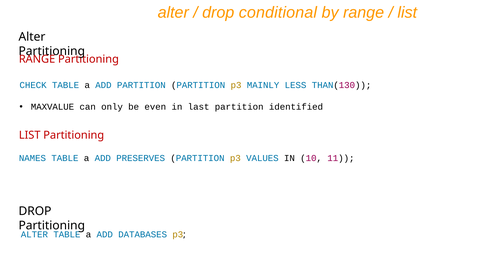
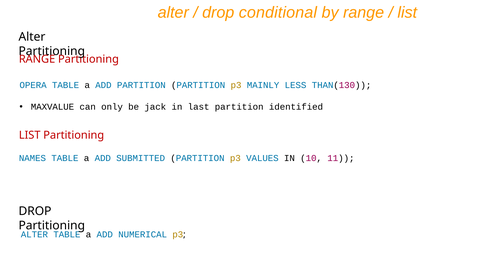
CHECK: CHECK -> OPERA
even: even -> jack
PRESERVES: PRESERVES -> SUBMITTED
DATABASES: DATABASES -> NUMERICAL
